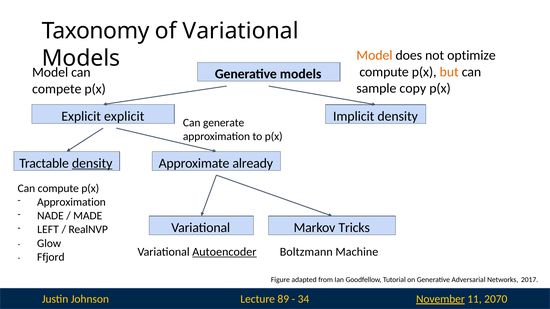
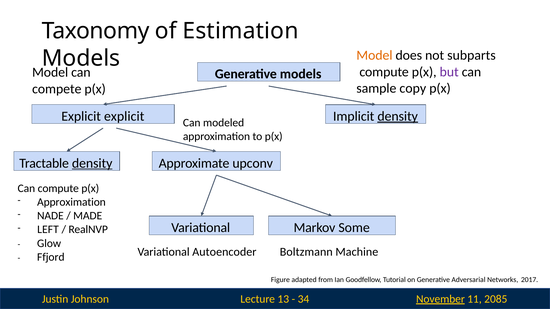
of Variational: Variational -> Estimation
optimize: optimize -> subparts
but colour: orange -> purple
density at (398, 116) underline: none -> present
generate: generate -> modeled
already: already -> upconv
Tricks: Tricks -> Some
Autoencoder underline: present -> none
89: 89 -> 13
2070: 2070 -> 2085
